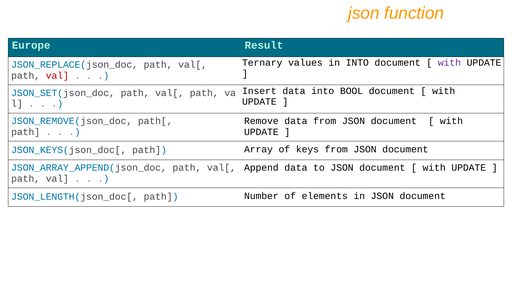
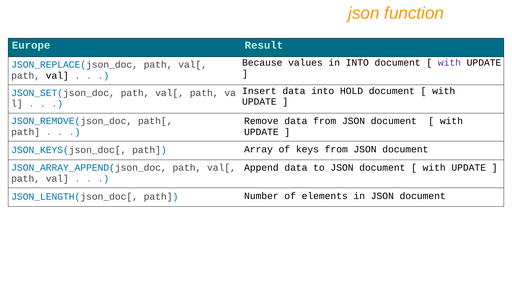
Ternary: Ternary -> Because
val at (57, 76) colour: red -> black
BOOL: BOOL -> HOLD
